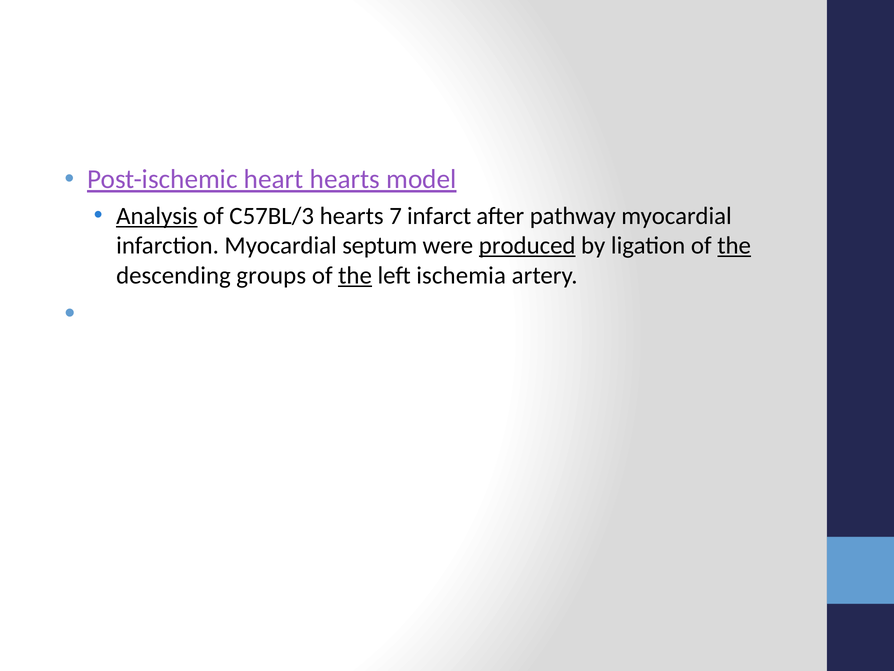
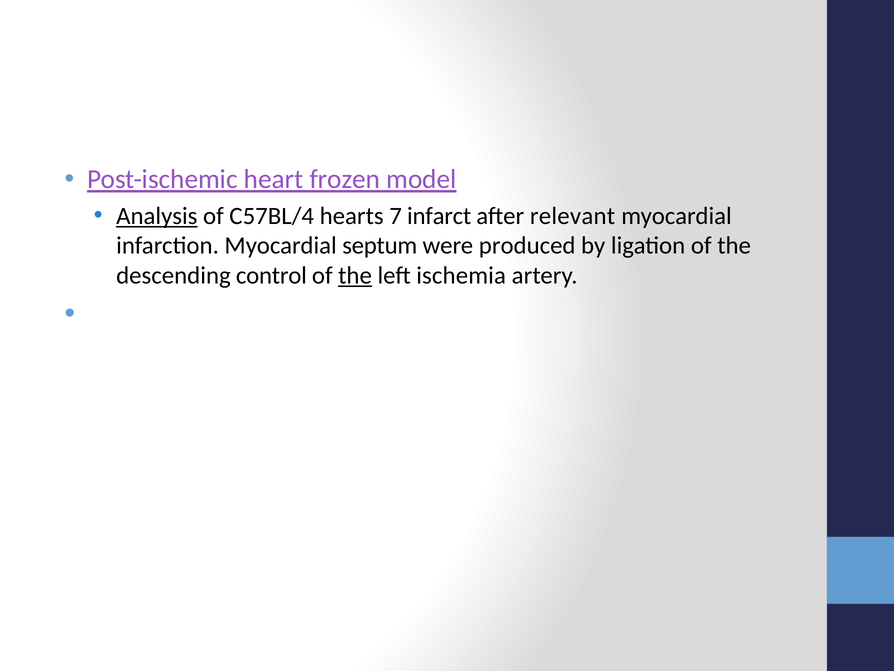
heart hearts: hearts -> frozen
C57BL/3: C57BL/3 -> C57BL/4
pathway: pathway -> relevant
produced underline: present -> none
the at (734, 246) underline: present -> none
groups: groups -> control
